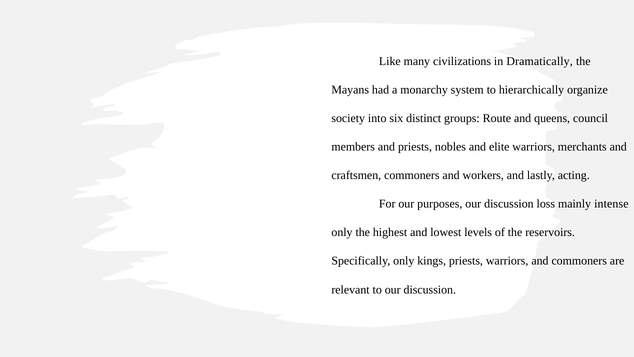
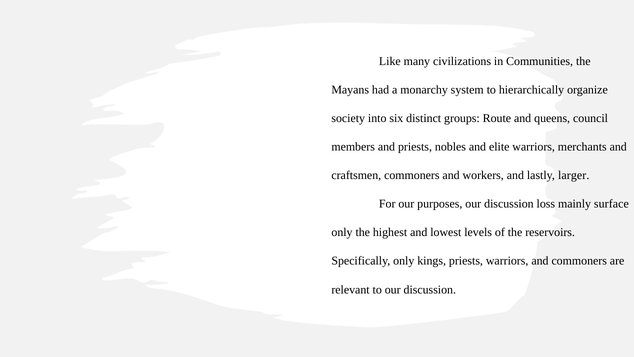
Dramatically: Dramatically -> Communities
acting: acting -> larger
intense: intense -> surface
